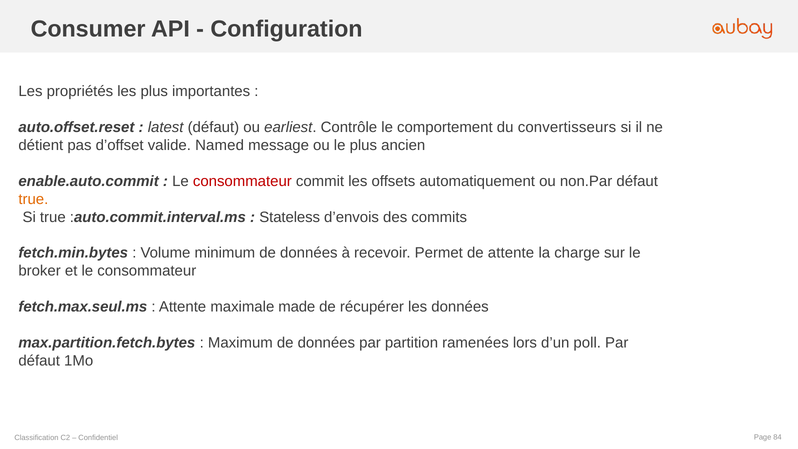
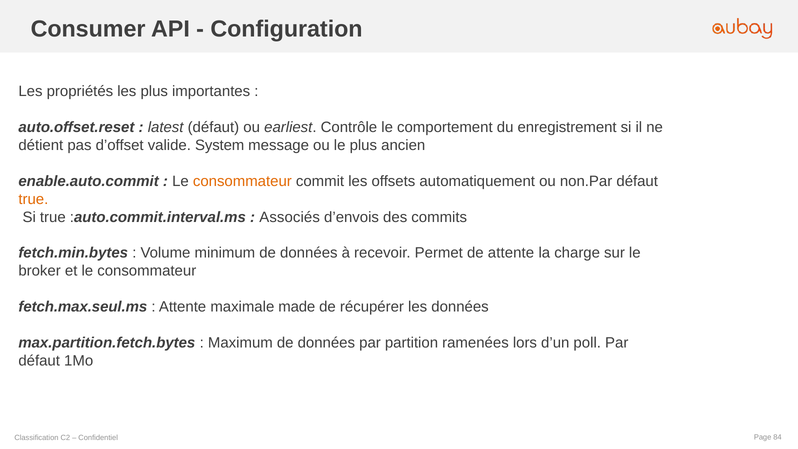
convertisseurs: convertisseurs -> enregistrement
Named: Named -> System
consommateur at (242, 181) colour: red -> orange
Stateless: Stateless -> Associés
